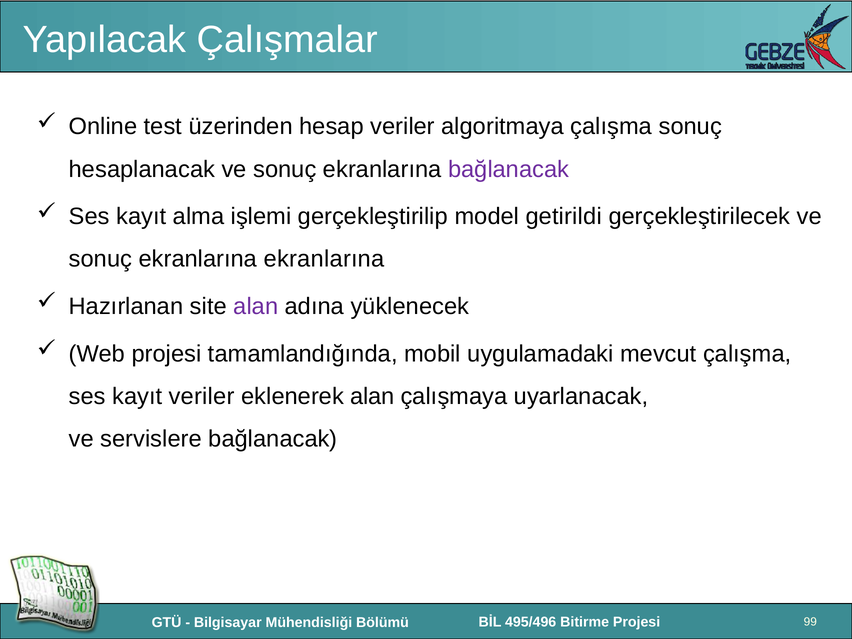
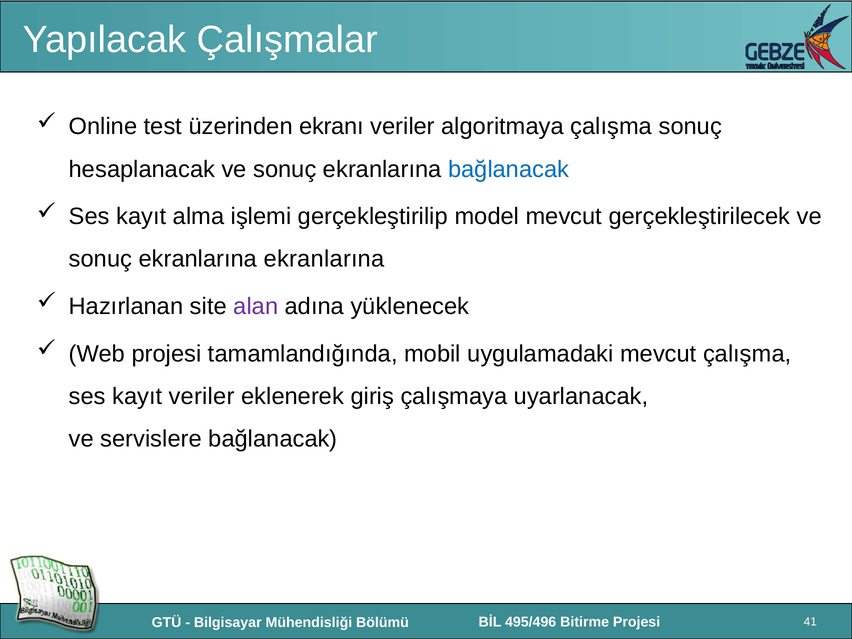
hesap: hesap -> ekranı
bağlanacak at (509, 169) colour: purple -> blue
model getirildi: getirildi -> mevcut
eklenerek alan: alan -> giriş
99: 99 -> 41
